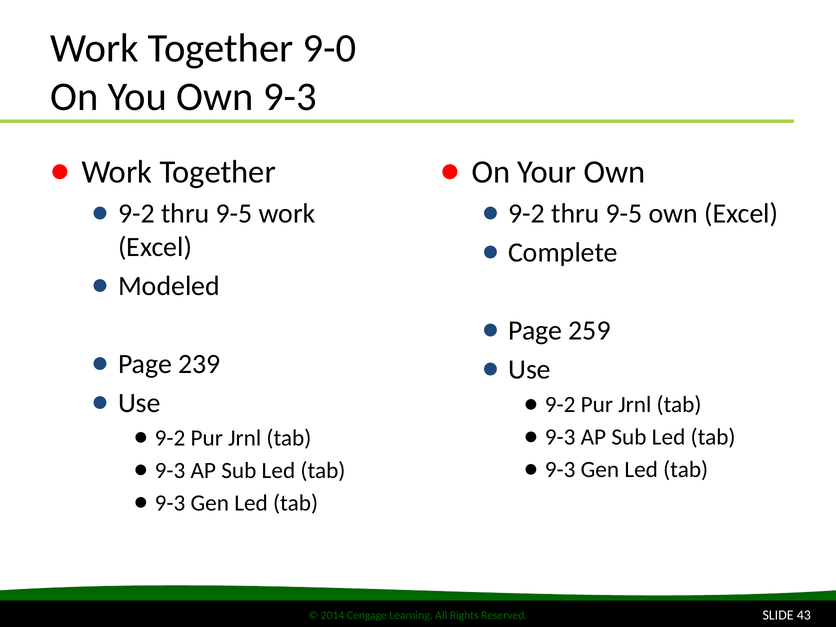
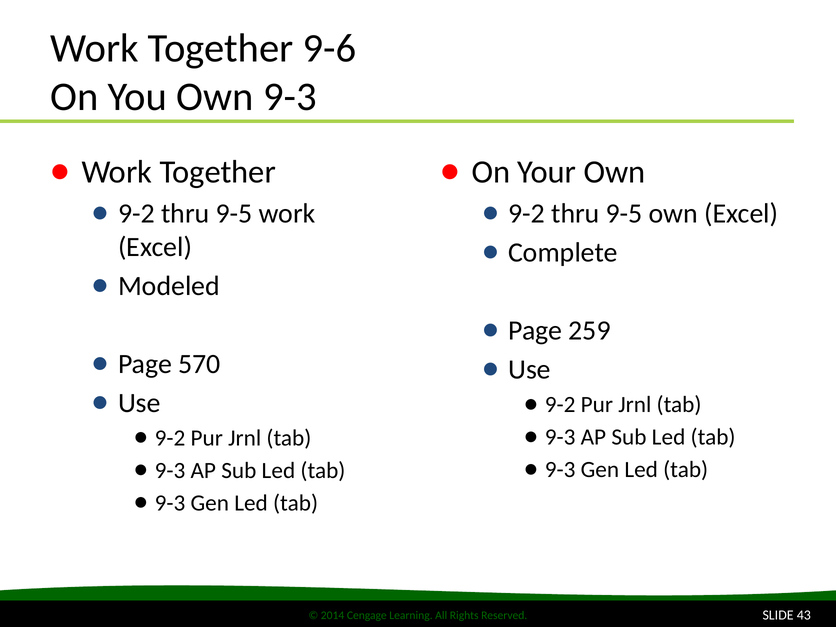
9-0: 9-0 -> 9-6
239: 239 -> 570
